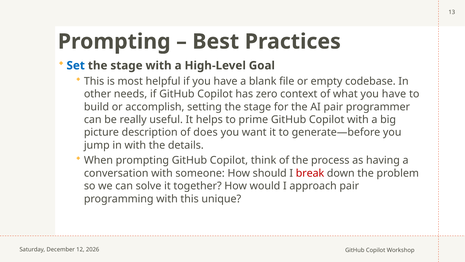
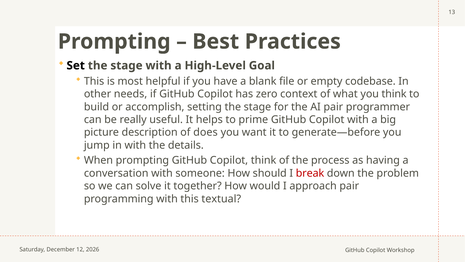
Set colour: blue -> black
what you have: have -> think
unique: unique -> textual
